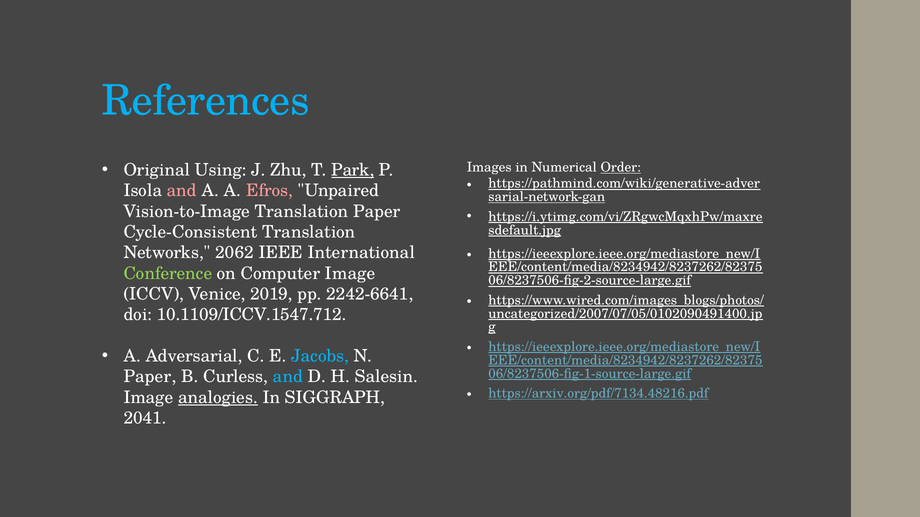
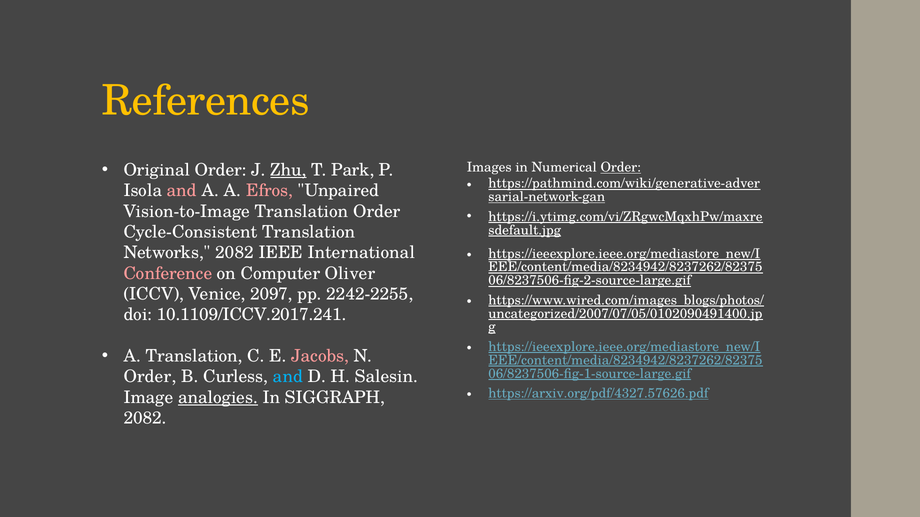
References colour: light blue -> yellow
Original Using: Using -> Order
Zhu underline: none -> present
Park underline: present -> none
Translation Paper: Paper -> Order
Networks 2062: 2062 -> 2082
Conference colour: light green -> pink
Computer Image: Image -> Oliver
2019: 2019 -> 2097
2242-6641: 2242-6641 -> 2242-2255
10.1109/ICCV.1547.712: 10.1109/ICCV.1547.712 -> 10.1109/ICCV.2017.241
A Adversarial: Adversarial -> Translation
Jacobs colour: light blue -> pink
Paper at (150, 377): Paper -> Order
https://arxiv.org/pdf/7134.48216.pdf: https://arxiv.org/pdf/7134.48216.pdf -> https://arxiv.org/pdf/4327.57626.pdf
2041 at (145, 419): 2041 -> 2082
